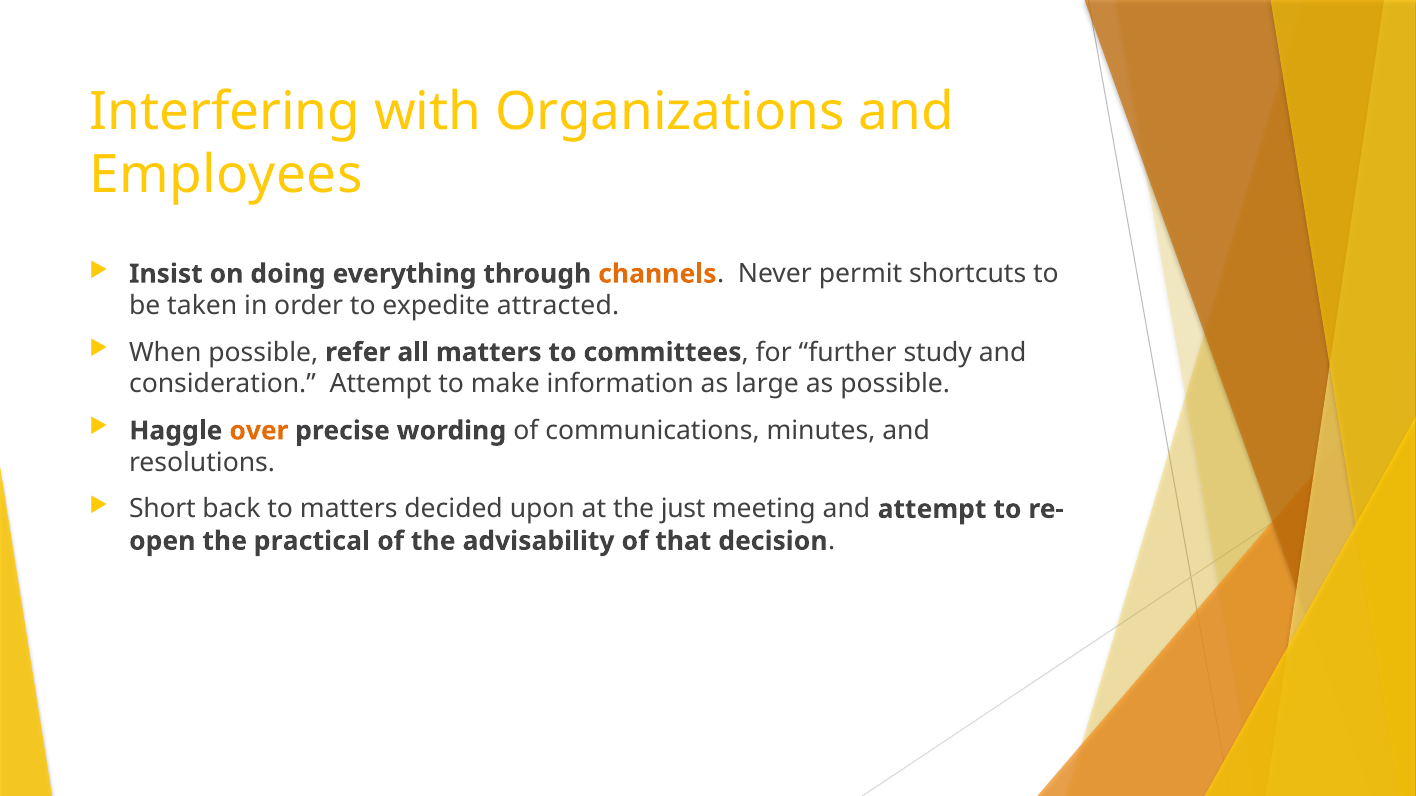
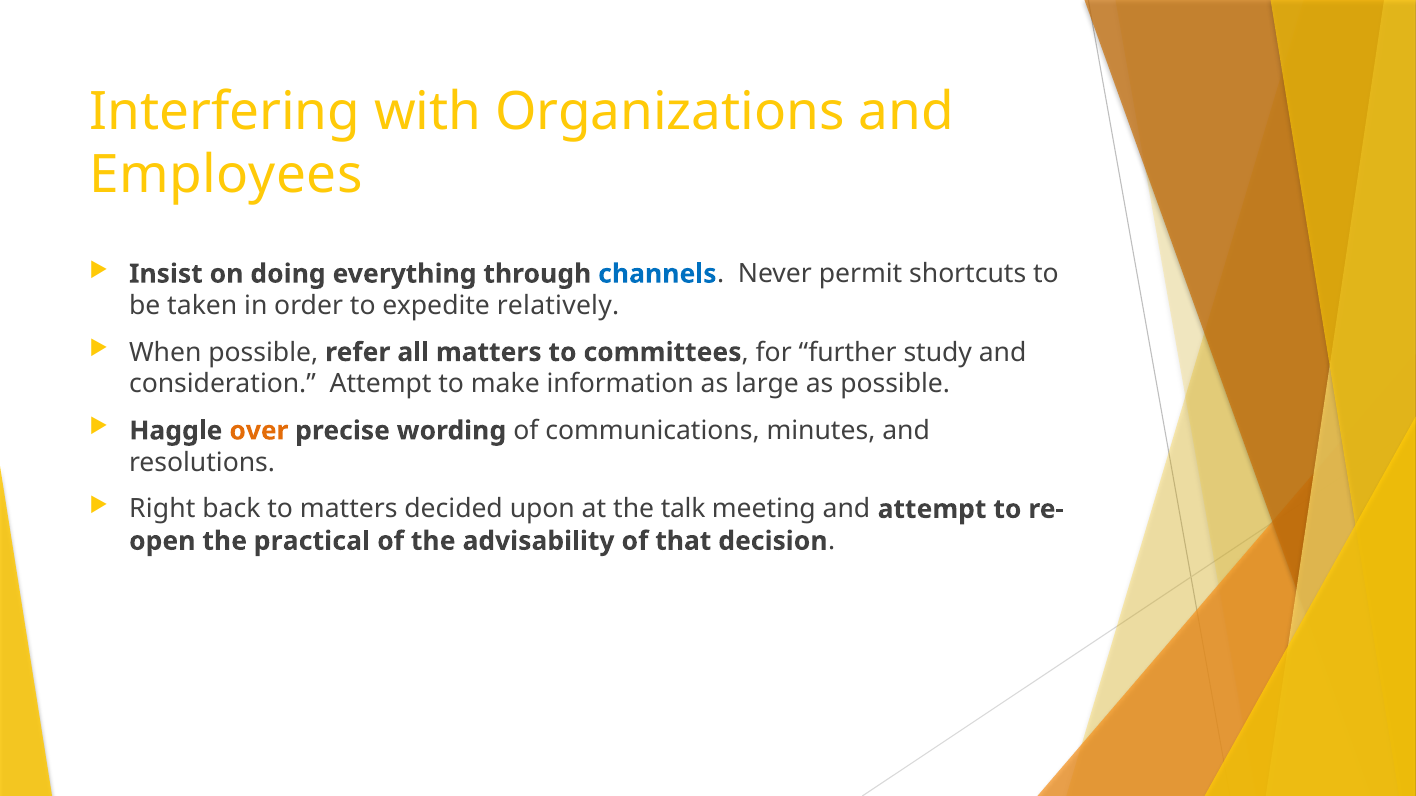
channels colour: orange -> blue
attracted: attracted -> relatively
Short: Short -> Right
just: just -> talk
